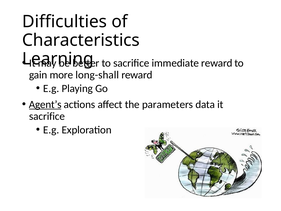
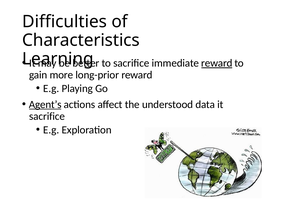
reward at (217, 63) underline: none -> present
long-shall: long-shall -> long-prior
parameters: parameters -> understood
